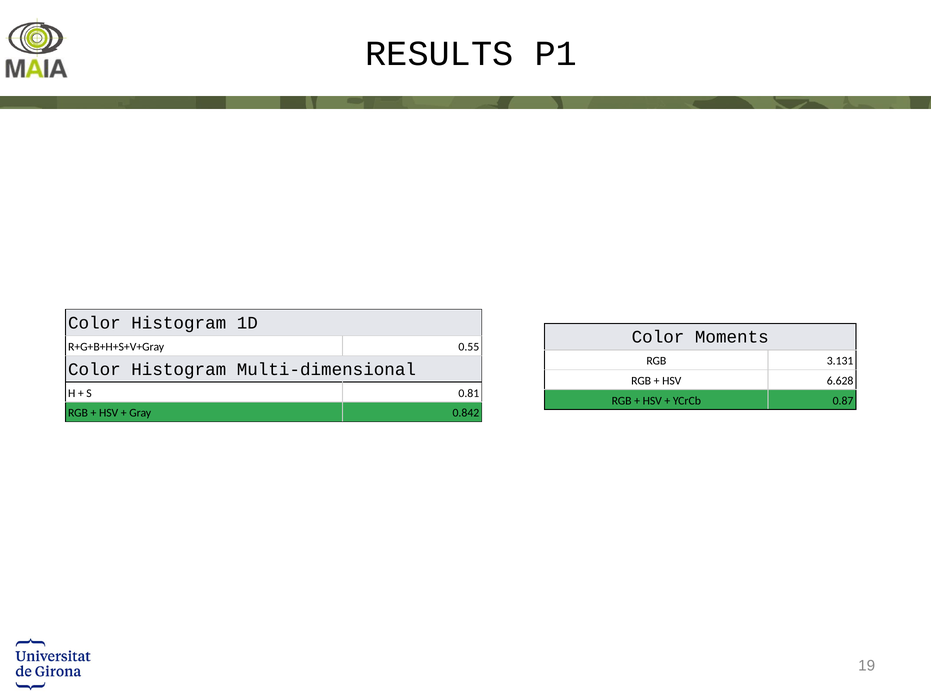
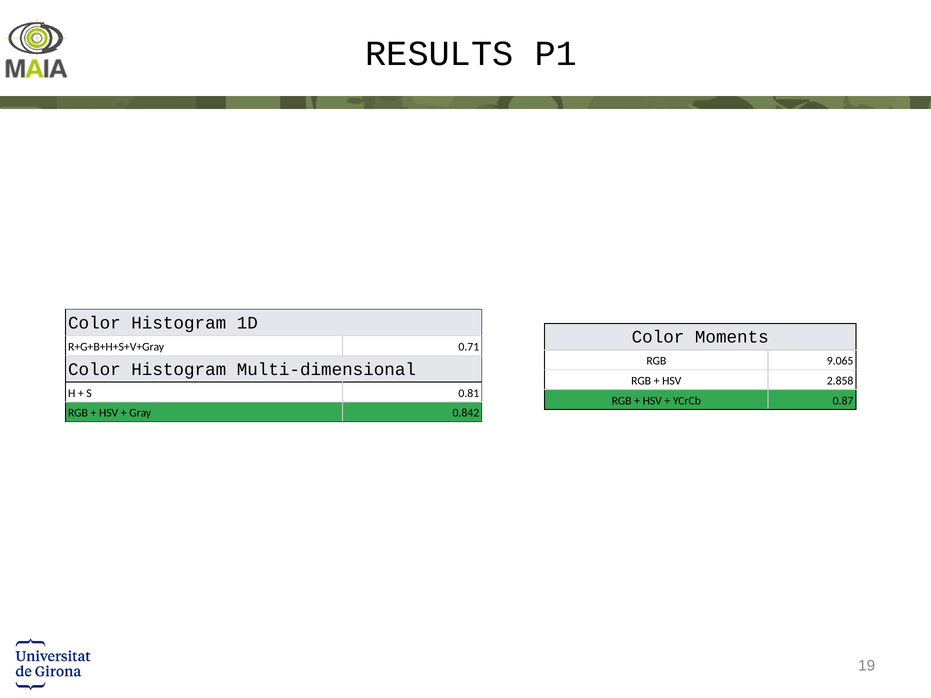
0.55: 0.55 -> 0.71
3.131: 3.131 -> 9.065
6.628: 6.628 -> 2.858
